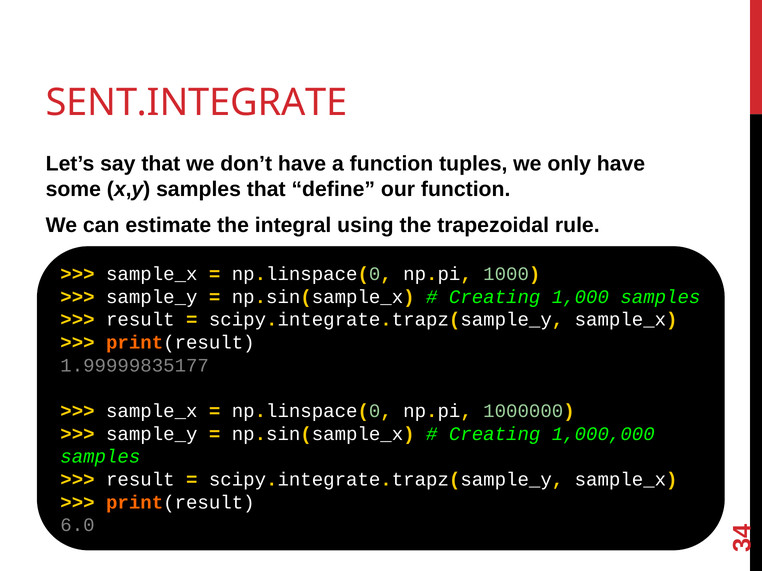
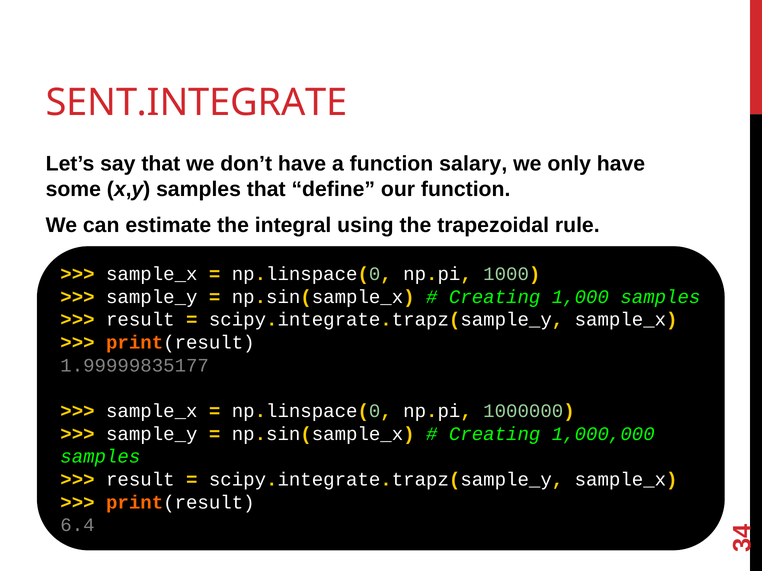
tuples: tuples -> salary
6.0: 6.0 -> 6.4
